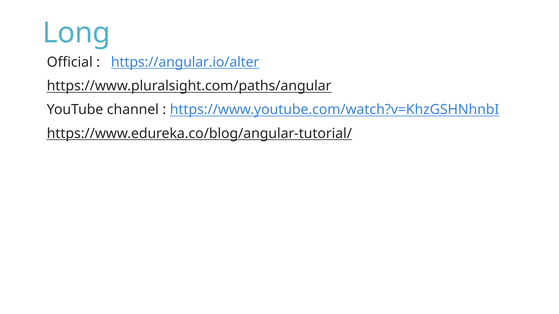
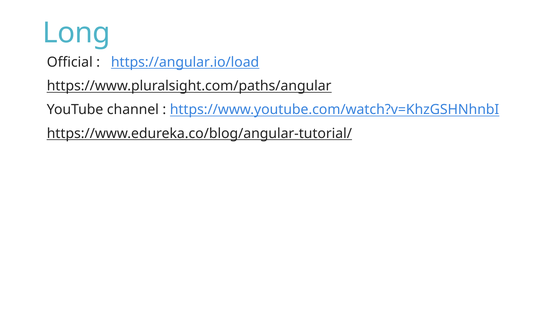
https://angular.io/alter: https://angular.io/alter -> https://angular.io/load
